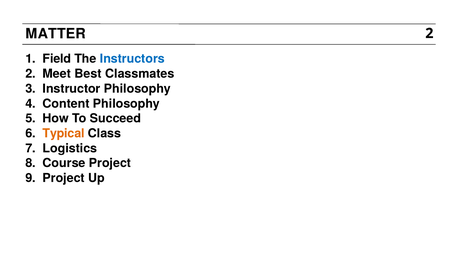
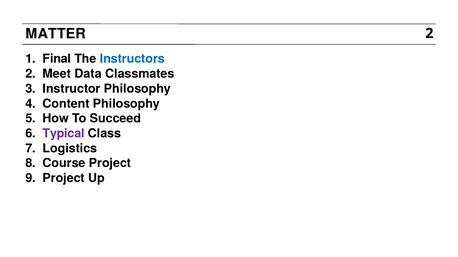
Field: Field -> Final
Best: Best -> Data
Typical colour: orange -> purple
